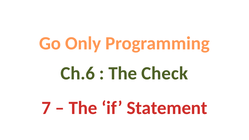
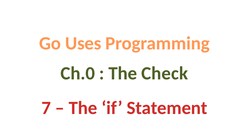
Only: Only -> Uses
Ch.6: Ch.6 -> Ch.0
